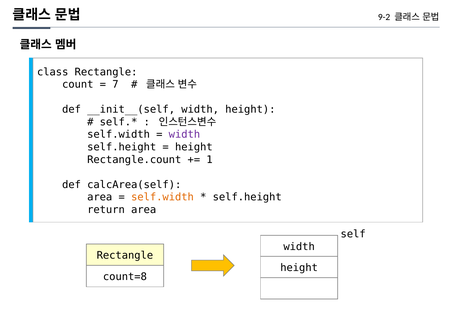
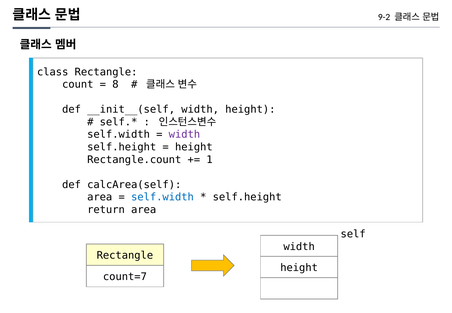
7: 7 -> 8
self.width at (162, 197) colour: orange -> blue
count=8: count=8 -> count=7
